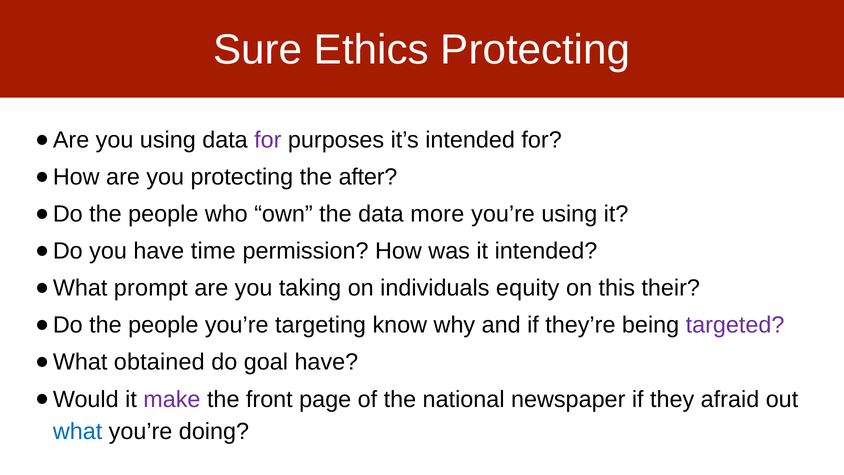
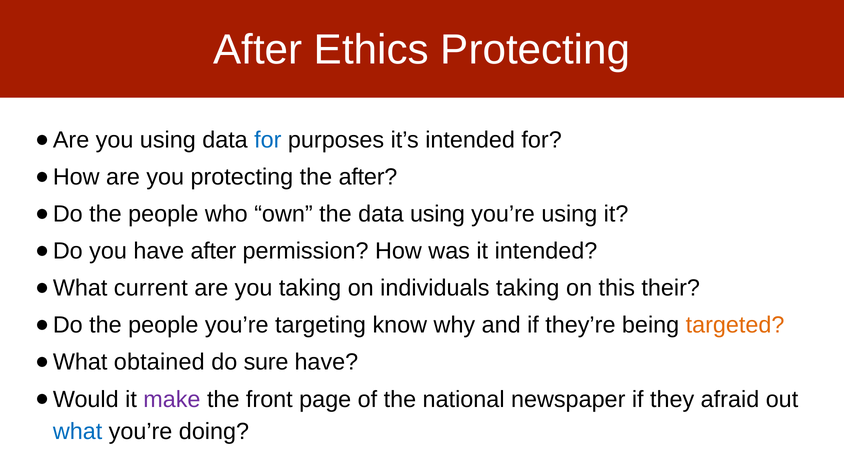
Sure at (258, 50): Sure -> After
for at (268, 140) colour: purple -> blue
data more: more -> using
have time: time -> after
prompt: prompt -> current
individuals equity: equity -> taking
targeted colour: purple -> orange
goal: goal -> sure
